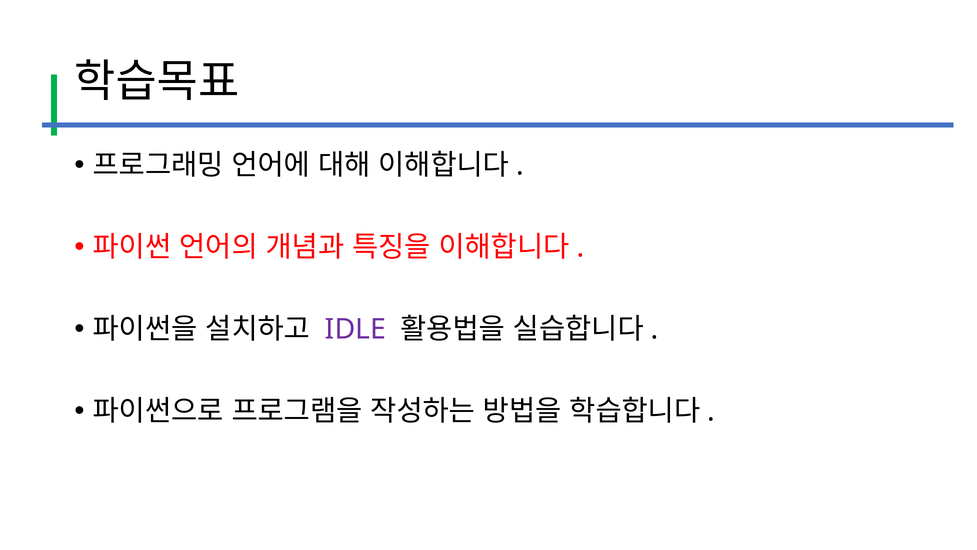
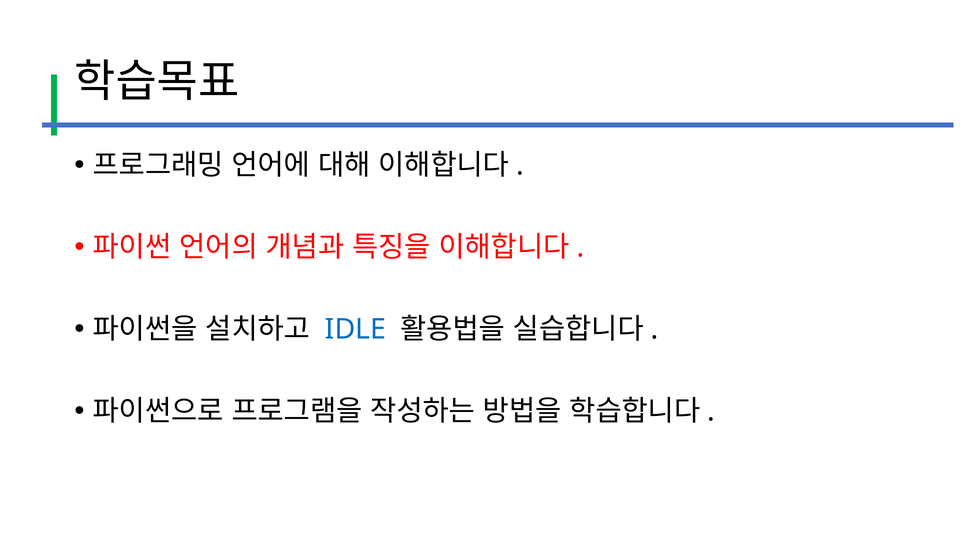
IDLE colour: purple -> blue
